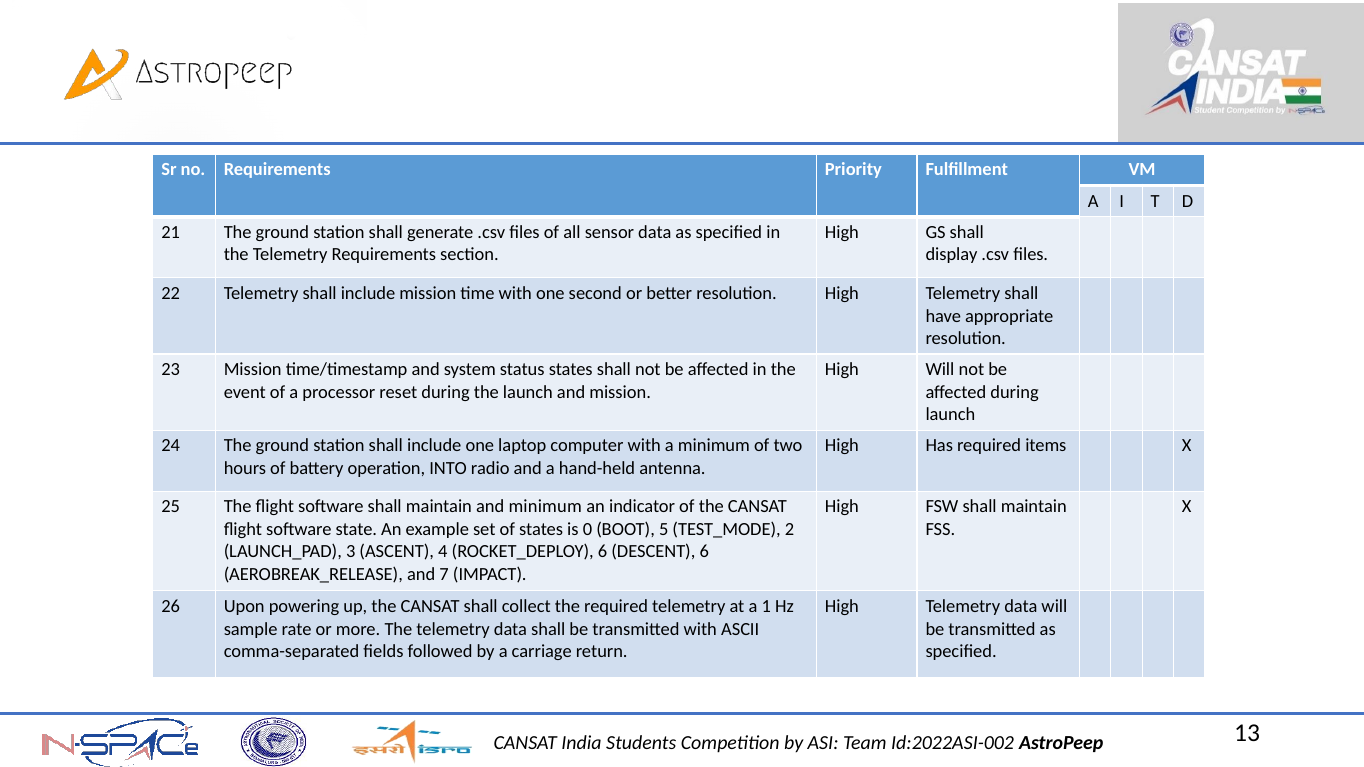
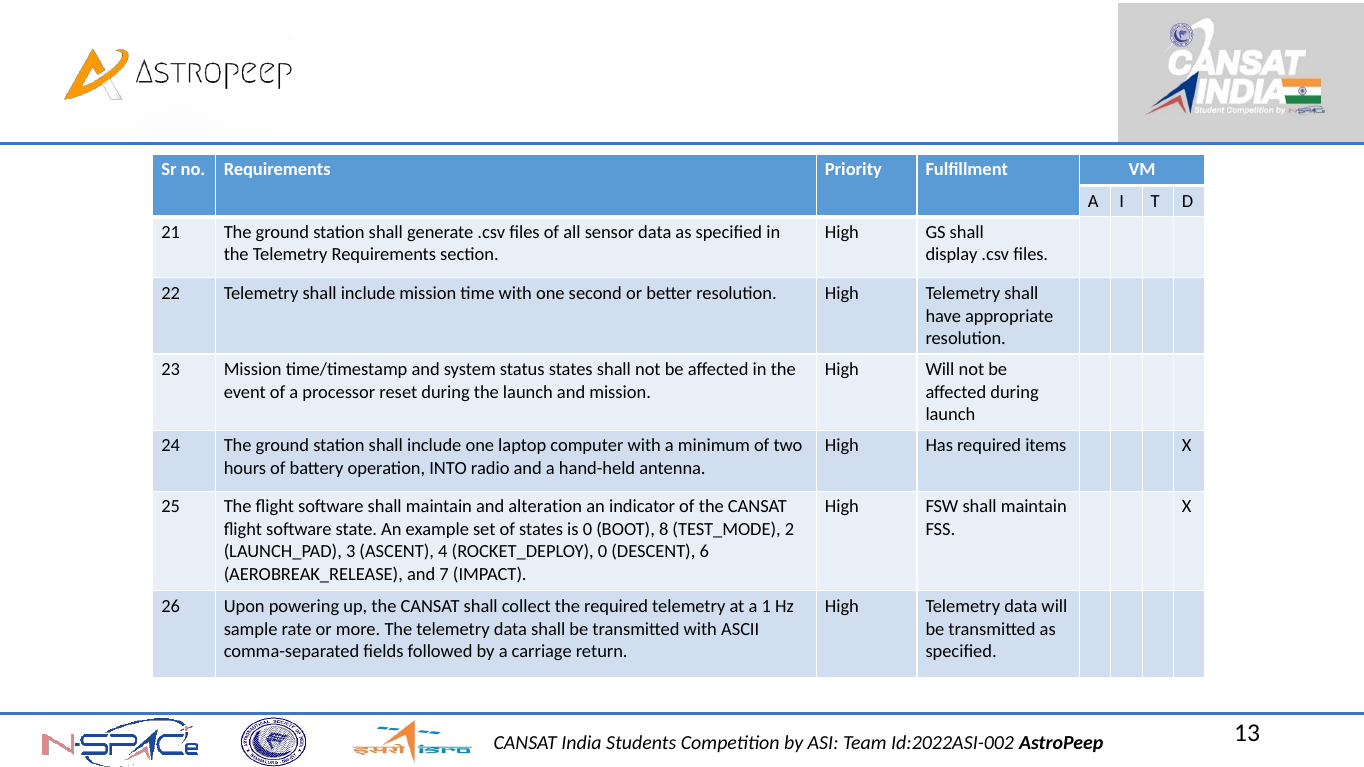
and minimum: minimum -> alteration
5: 5 -> 8
6 at (603, 552): 6 -> 0
